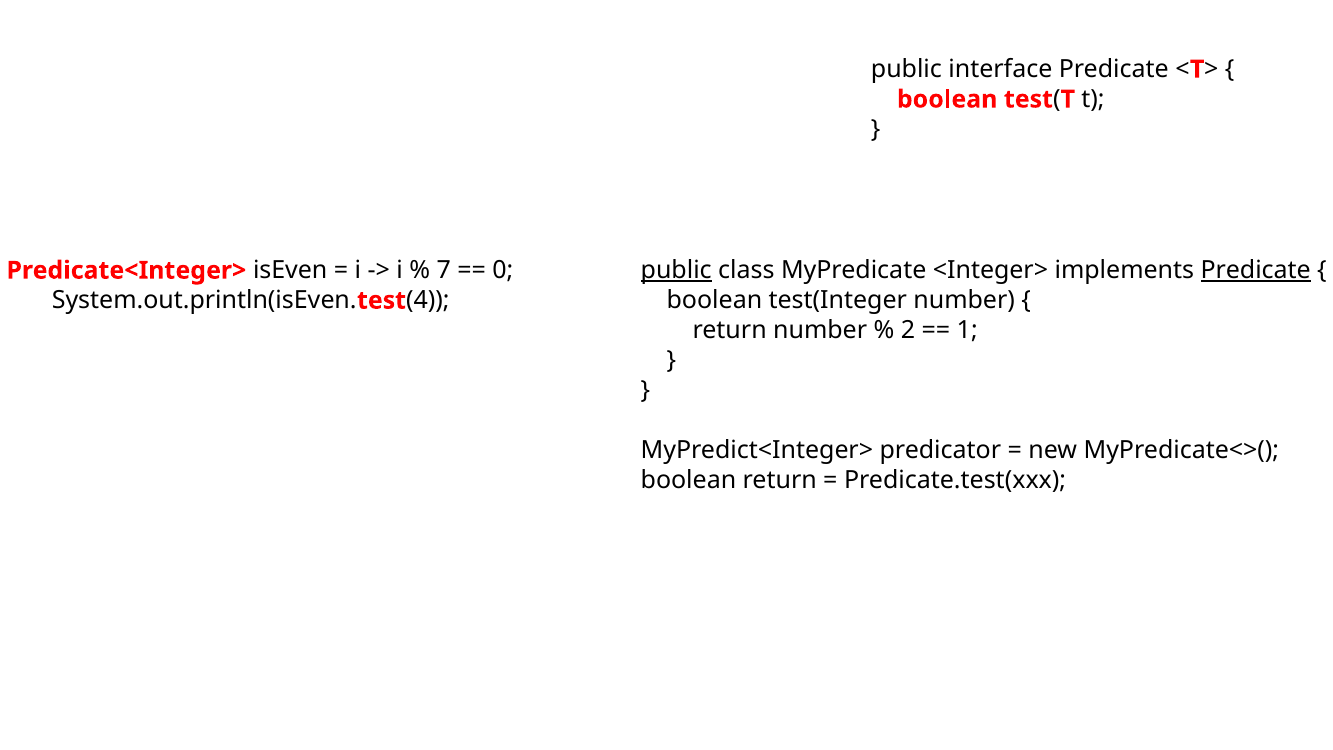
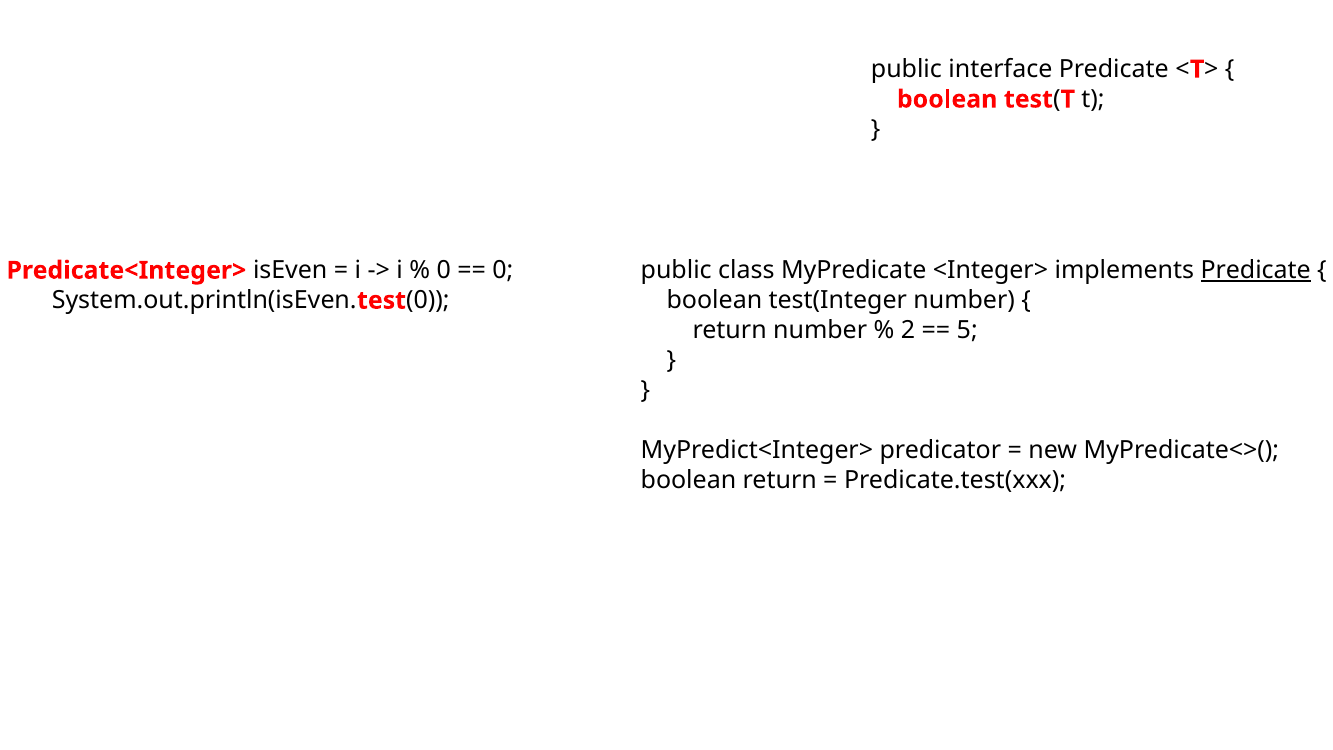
public at (676, 270) underline: present -> none
7 at (444, 270): 7 -> 0
4 at (428, 300): 4 -> 0
1: 1 -> 5
